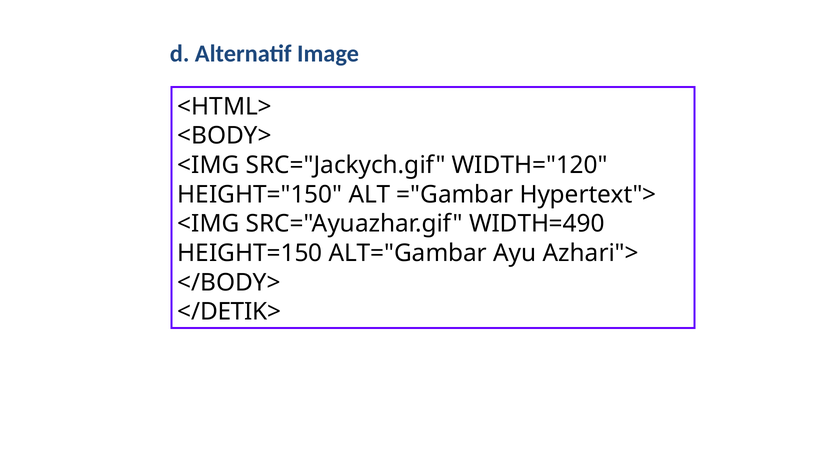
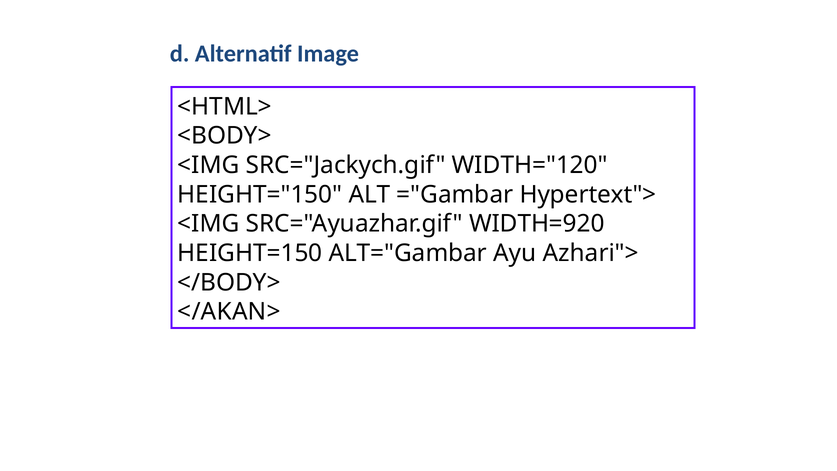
WIDTH=490: WIDTH=490 -> WIDTH=920
</DETIK>: </DETIK> -> </AKAN>
